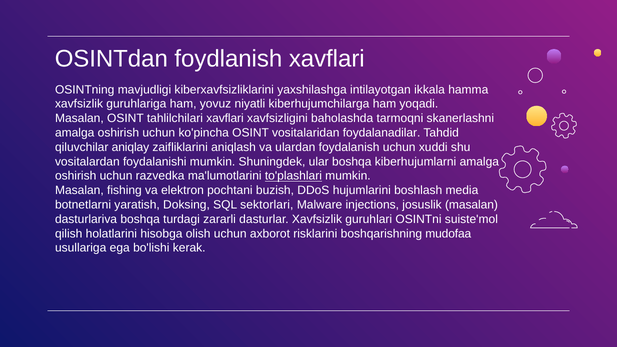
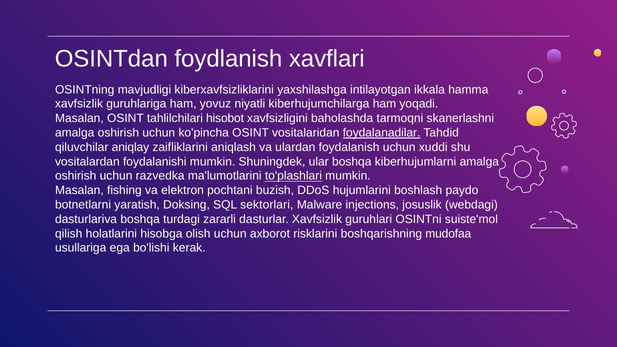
tahlilchilari xavflari: xavflari -> hisobot
foydalanadilar underline: none -> present
media: media -> paydo
josuslik masalan: masalan -> webdagi
